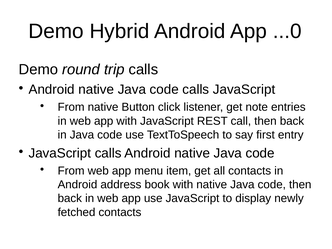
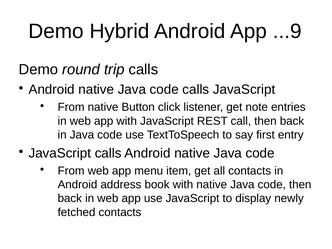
...0: ...0 -> ...9
